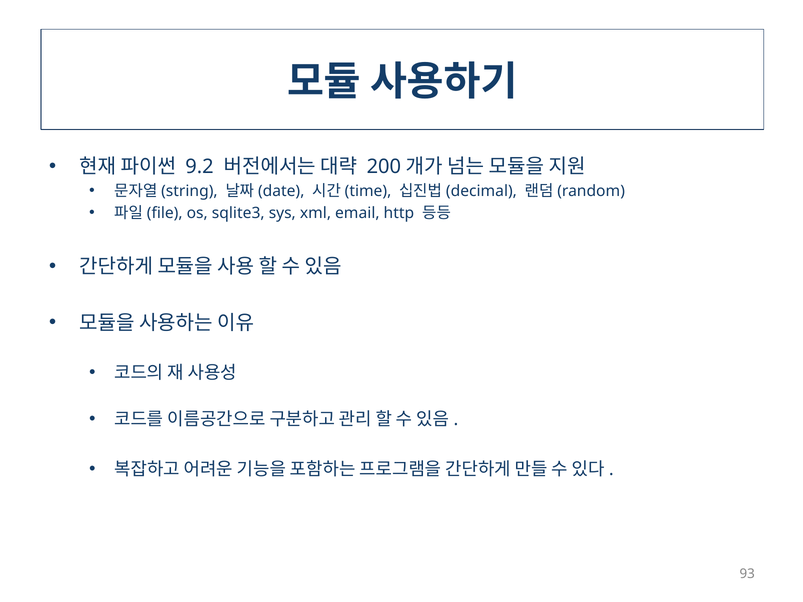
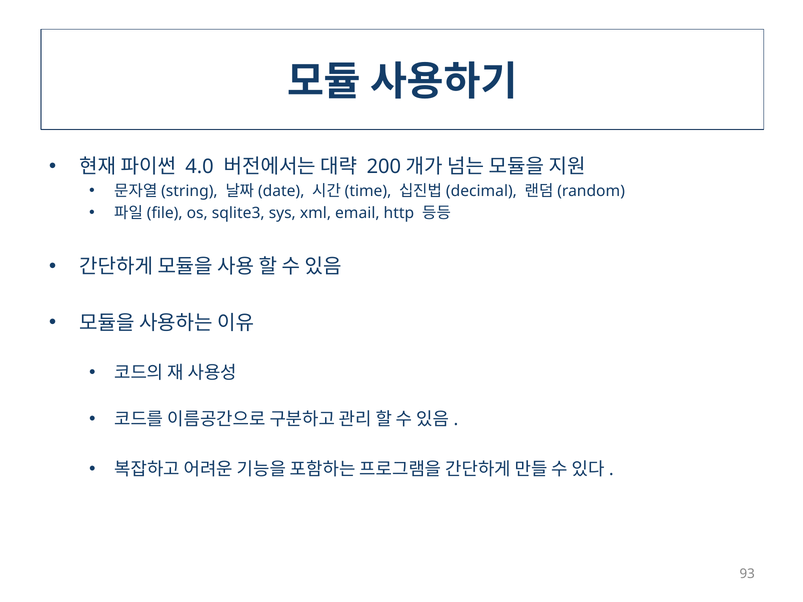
9.2: 9.2 -> 4.0
